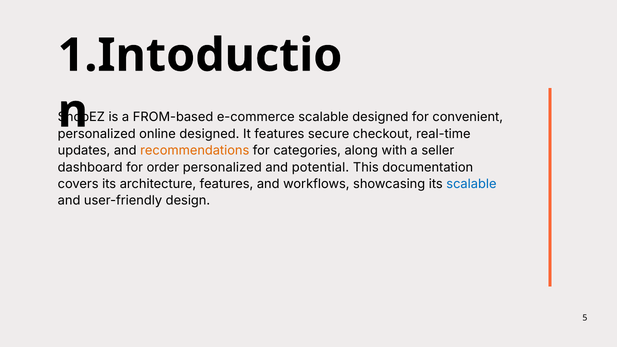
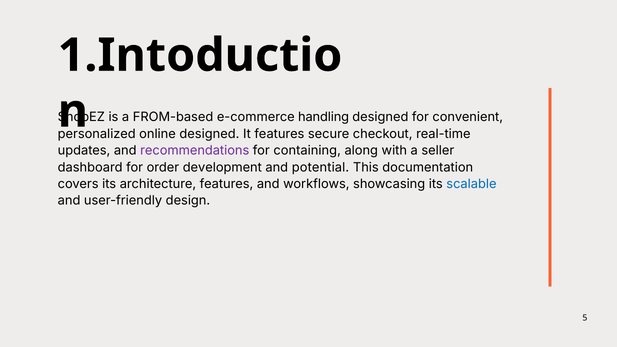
e-commerce scalable: scalable -> handling
recommendations colour: orange -> purple
categories: categories -> containing
order personalized: personalized -> development
